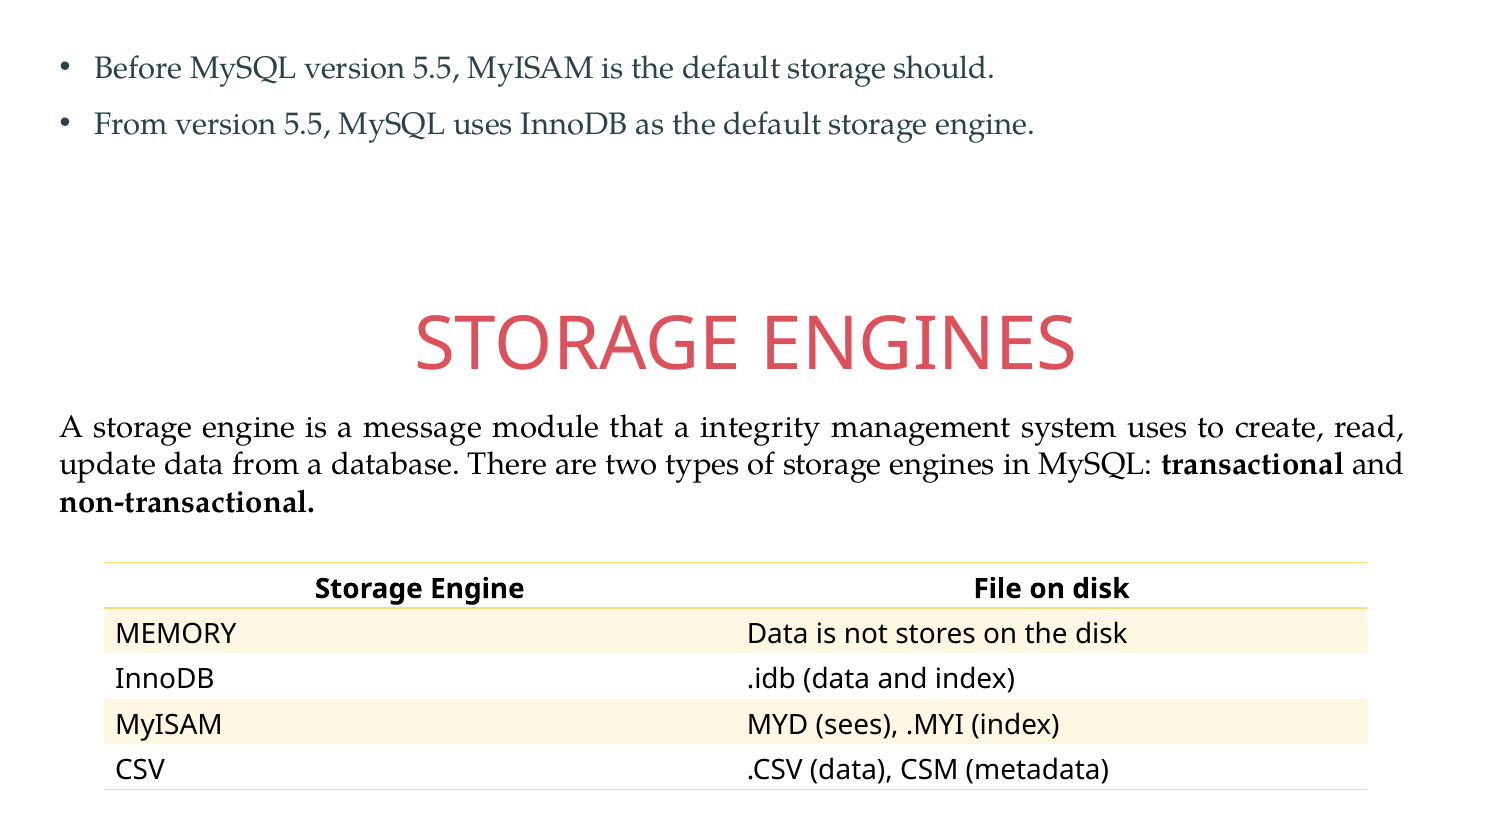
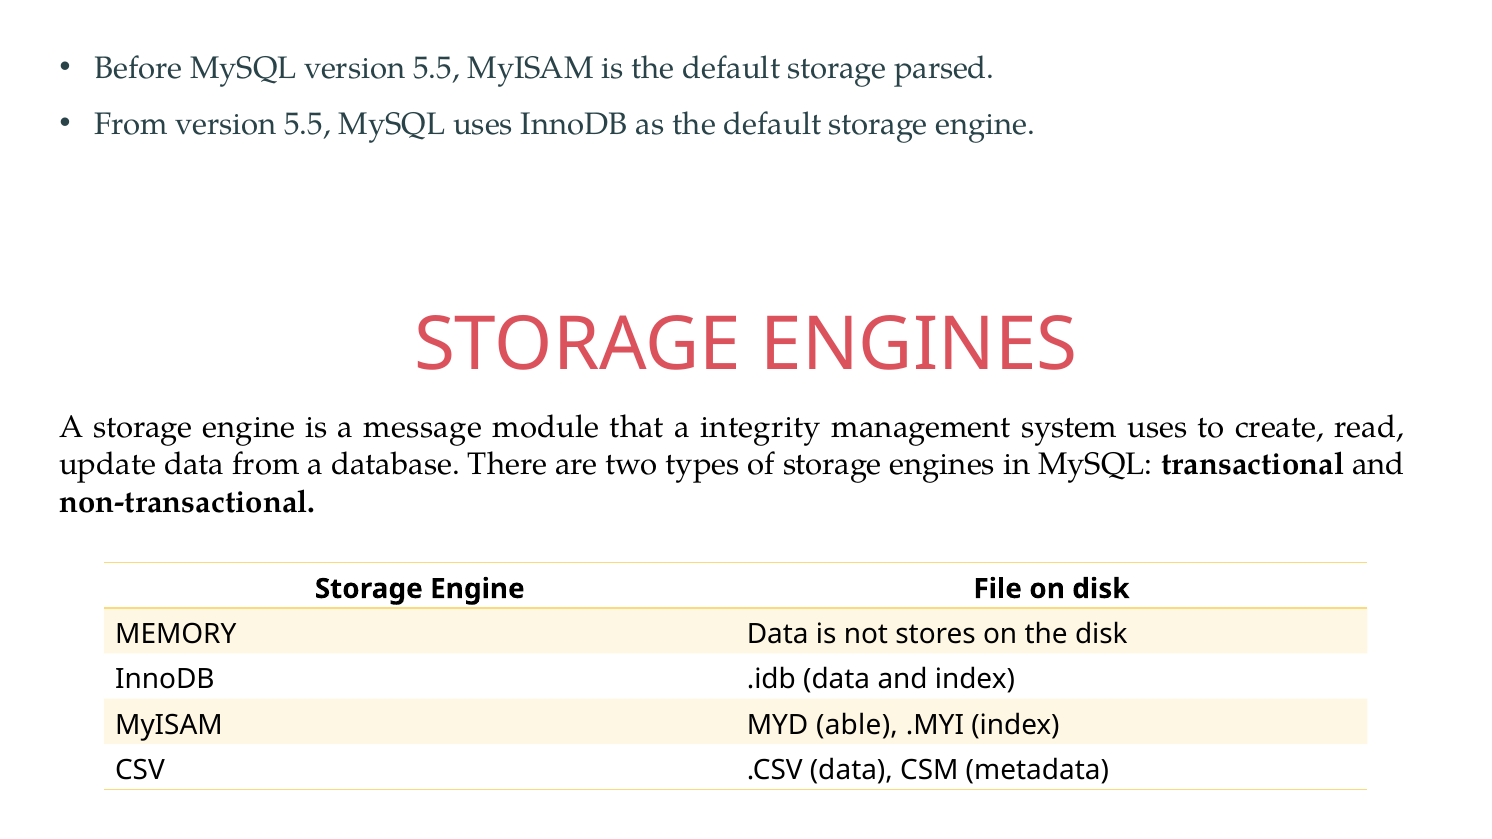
should: should -> parsed
sees: sees -> able
